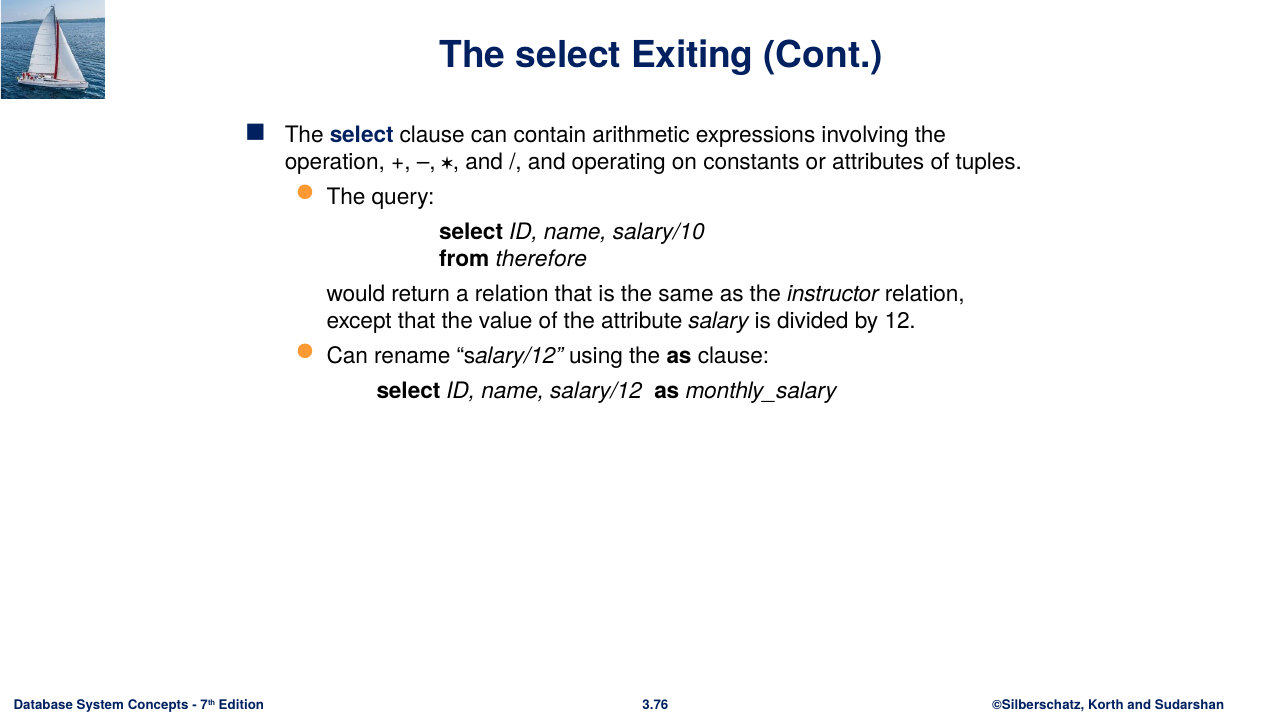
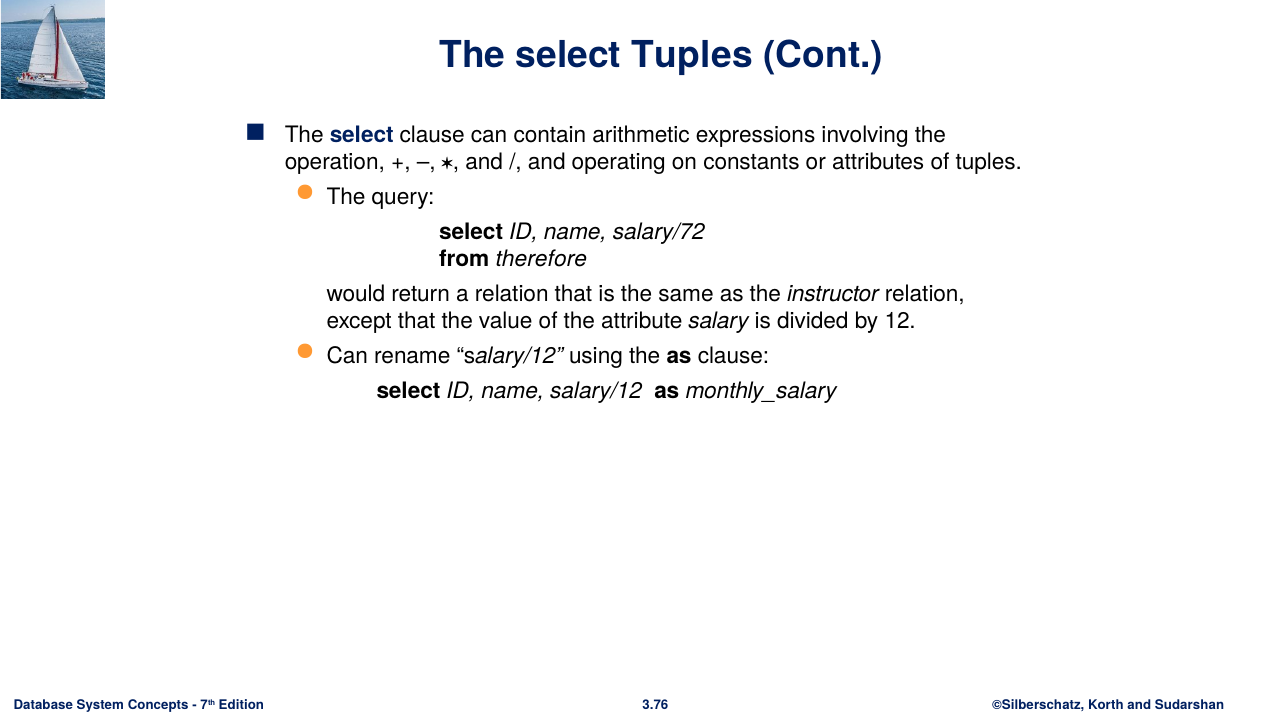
select Exiting: Exiting -> Tuples
salary/10: salary/10 -> salary/72
